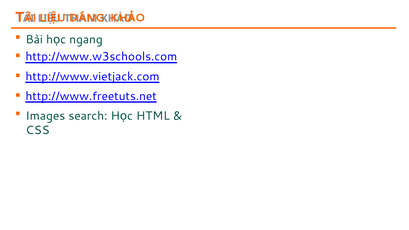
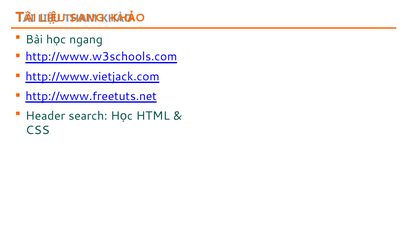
DÁNG: DÁNG -> SANG
Images: Images -> Header
